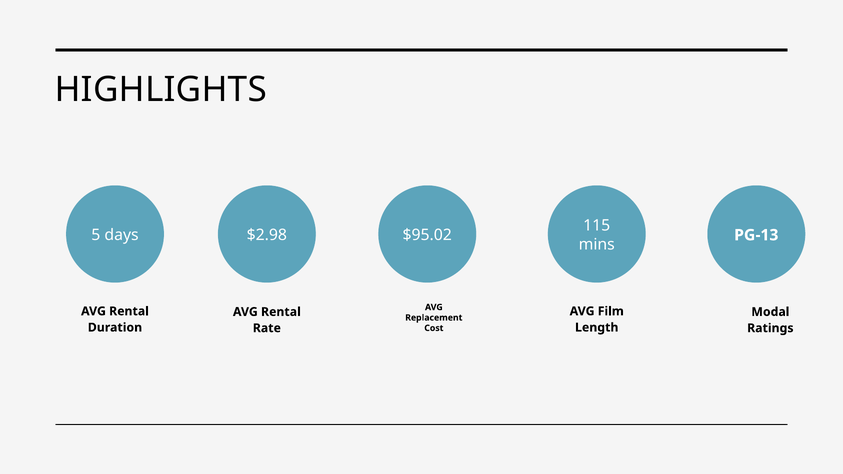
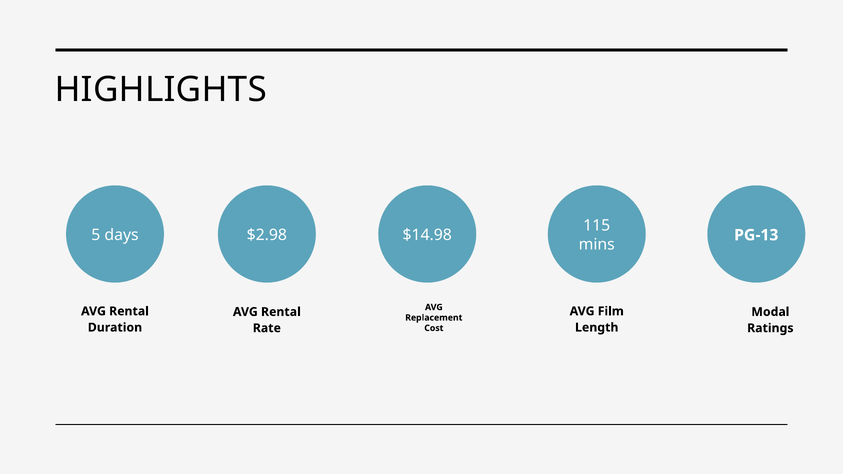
$95.02: $95.02 -> $14.98
